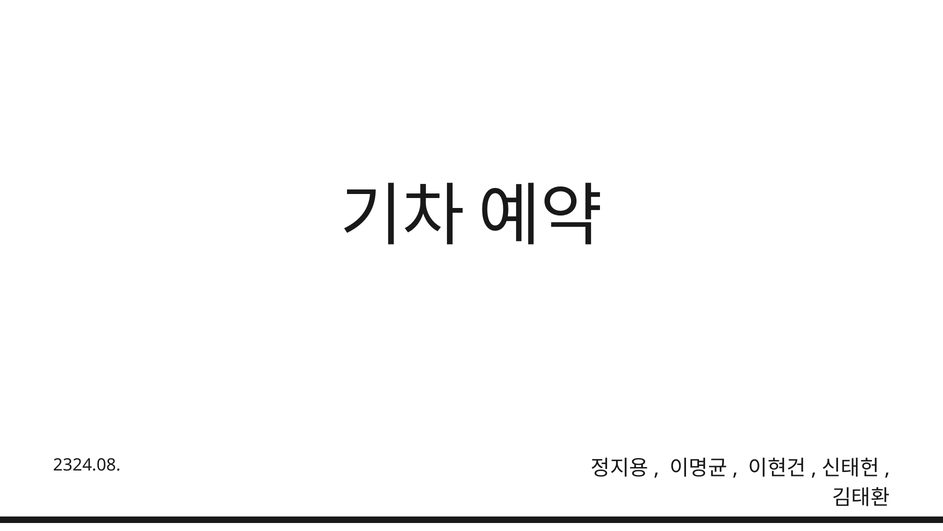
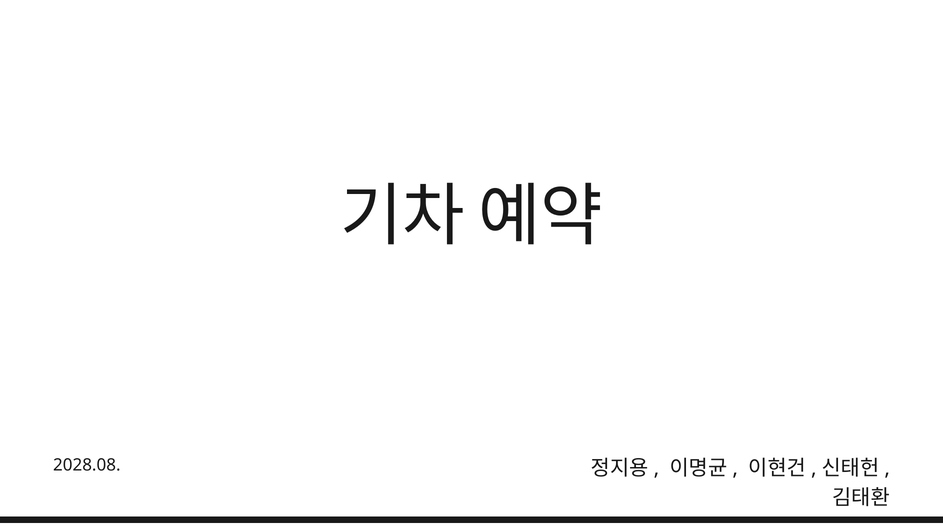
2324.08: 2324.08 -> 2028.08
